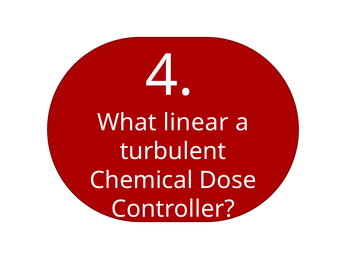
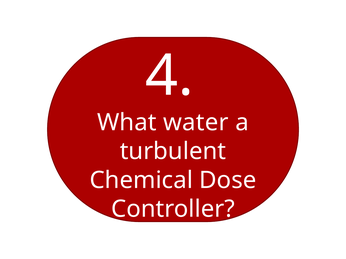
linear: linear -> water
